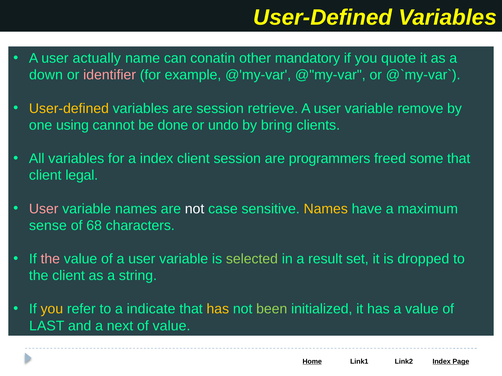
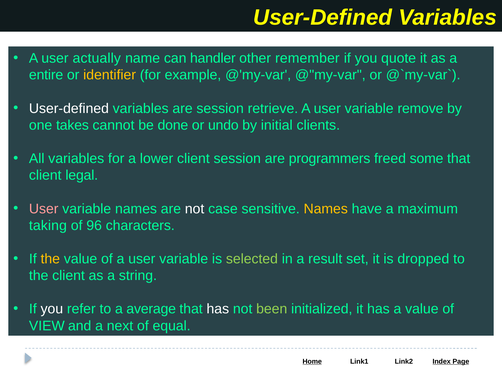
conatin: conatin -> handler
mandatory: mandatory -> remember
down: down -> entire
identifier colour: pink -> yellow
User-defined at (69, 109) colour: yellow -> white
using: using -> takes
bring: bring -> initial
a index: index -> lower
sense: sense -> taking
68: 68 -> 96
the at (50, 259) colour: pink -> yellow
you at (52, 309) colour: yellow -> white
indicate: indicate -> average
has at (218, 309) colour: yellow -> white
LAST: LAST -> VIEW
of value: value -> equal
